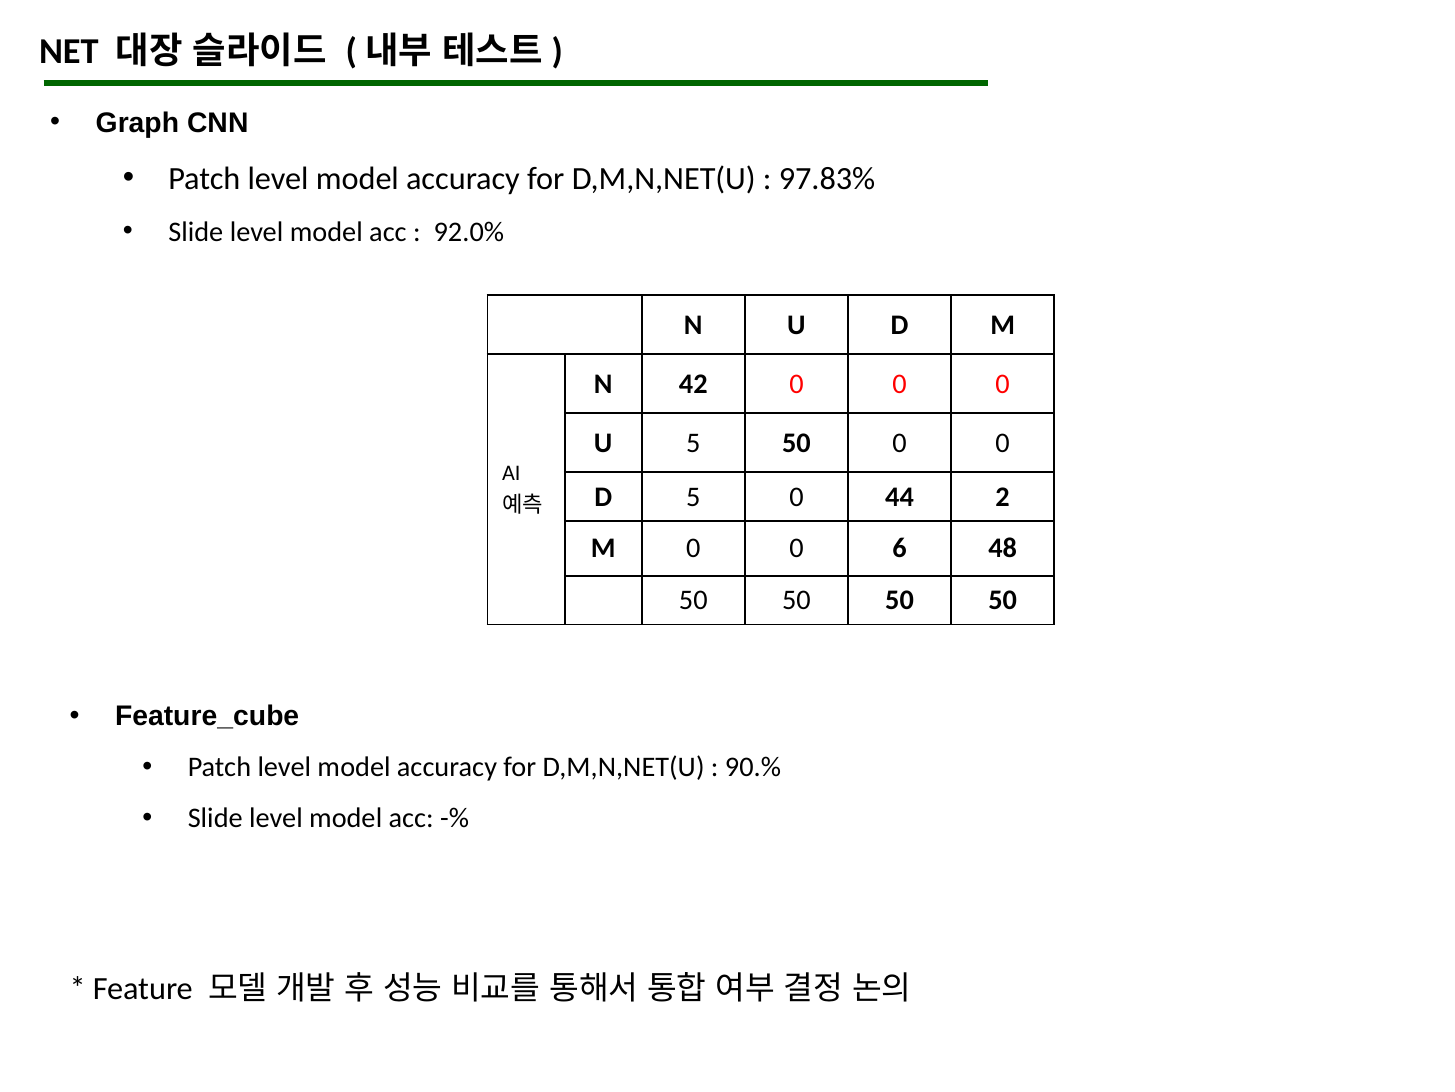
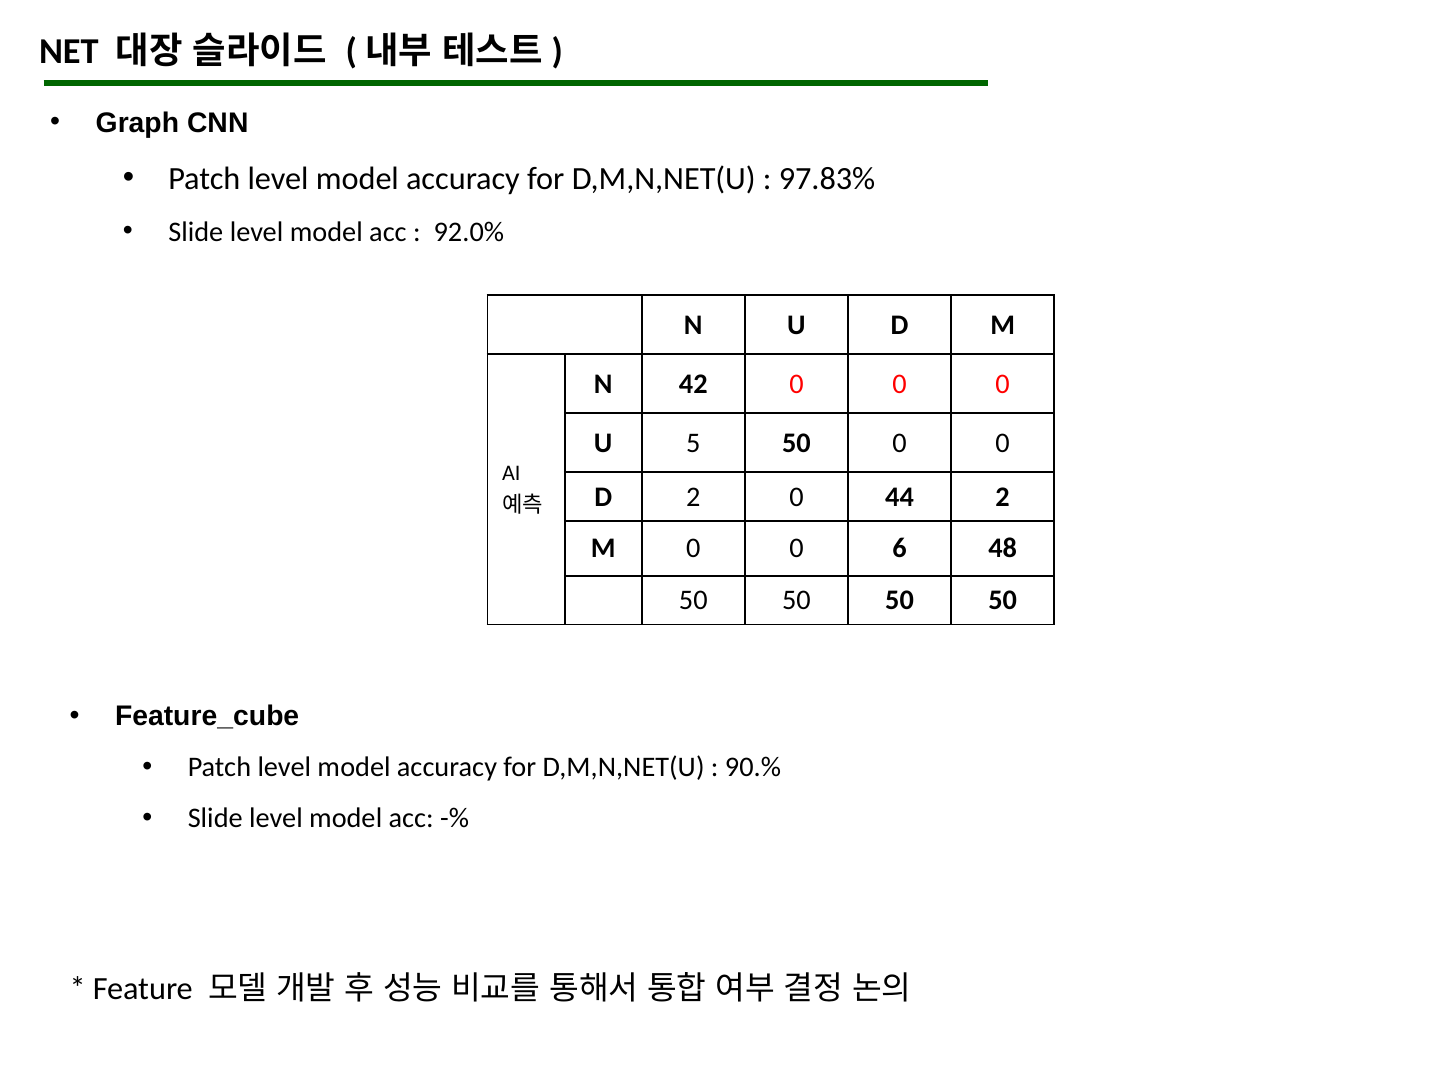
D 5: 5 -> 2
